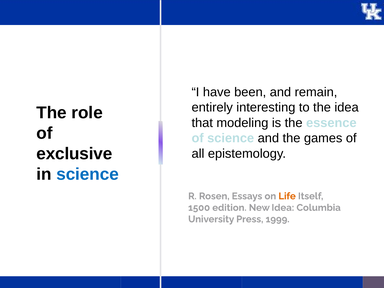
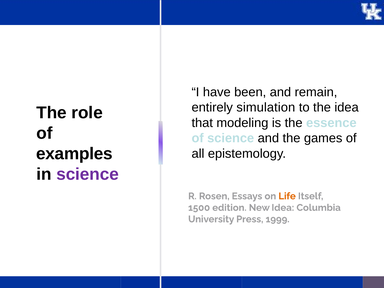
interesting: interesting -> simulation
exclusive: exclusive -> examples
science at (88, 174) colour: blue -> purple
